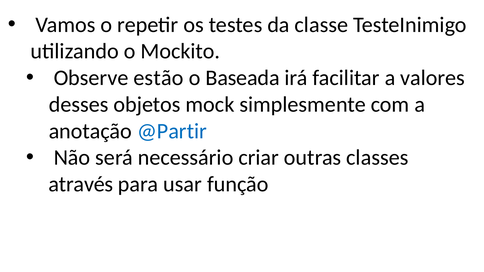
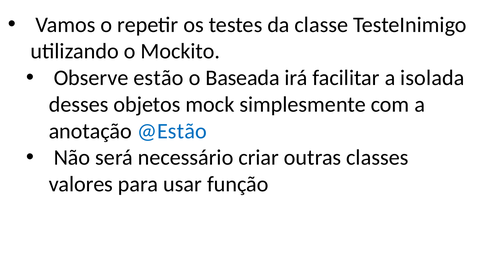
valores: valores -> isolada
@Partir: @Partir -> @Estão
através: através -> valores
